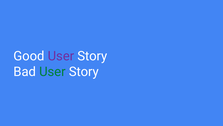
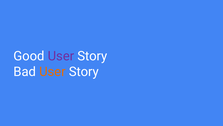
User at (52, 71) colour: green -> orange
